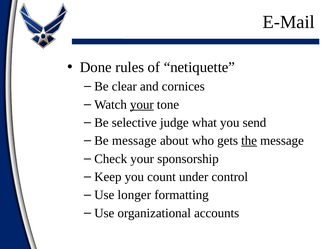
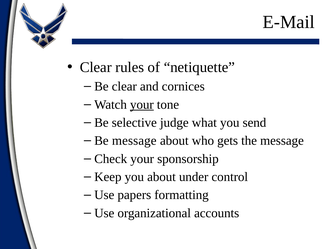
Done at (96, 67): Done -> Clear
the underline: present -> none
you count: count -> about
longer: longer -> papers
